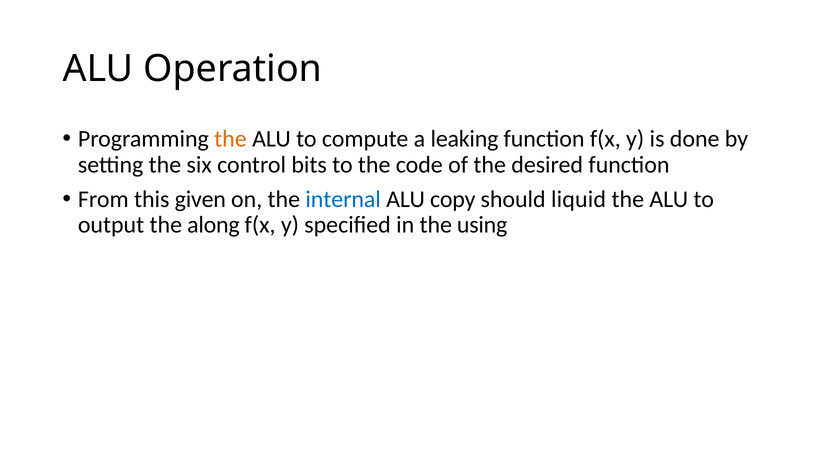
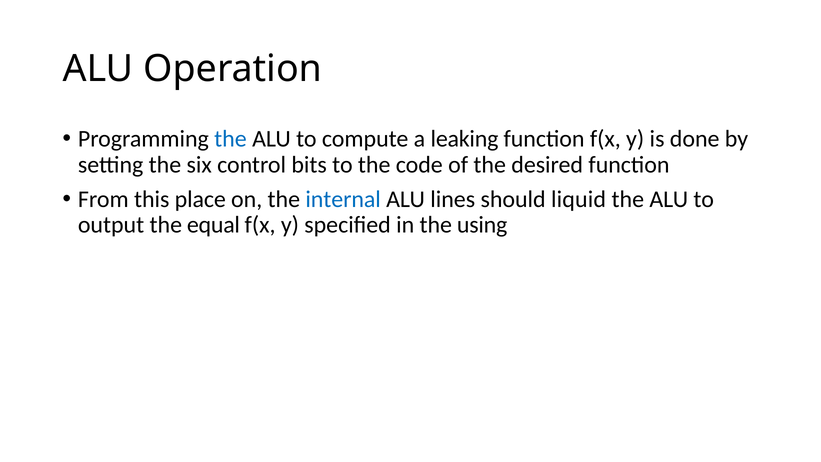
the at (230, 139) colour: orange -> blue
given: given -> place
copy: copy -> lines
along: along -> equal
